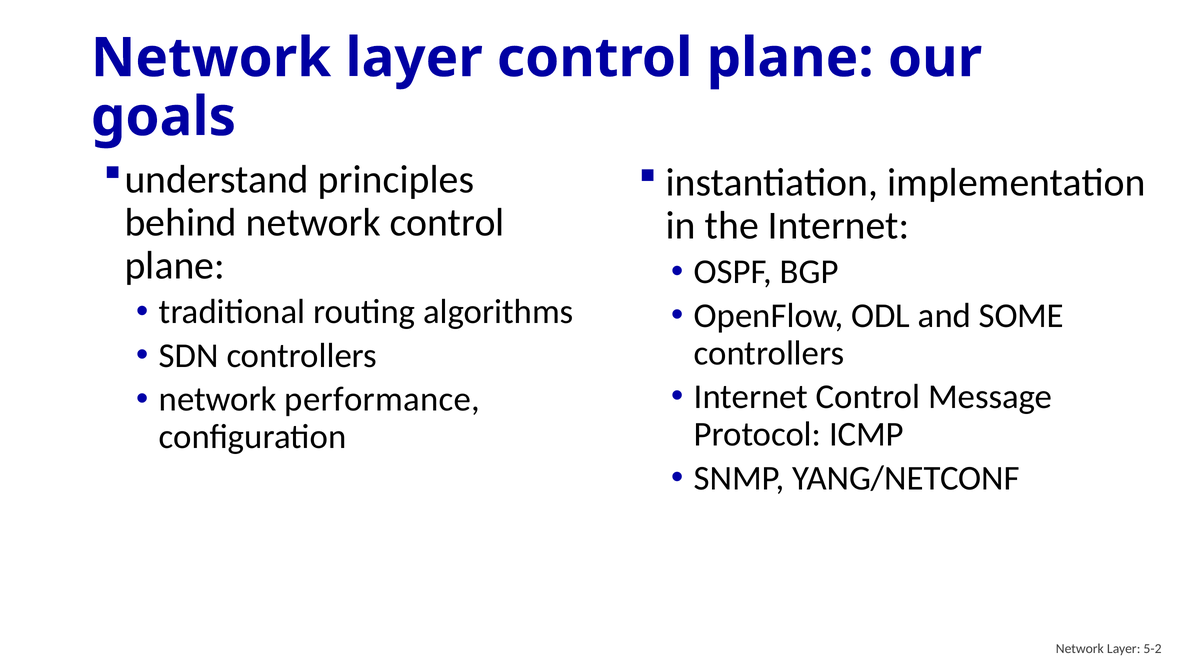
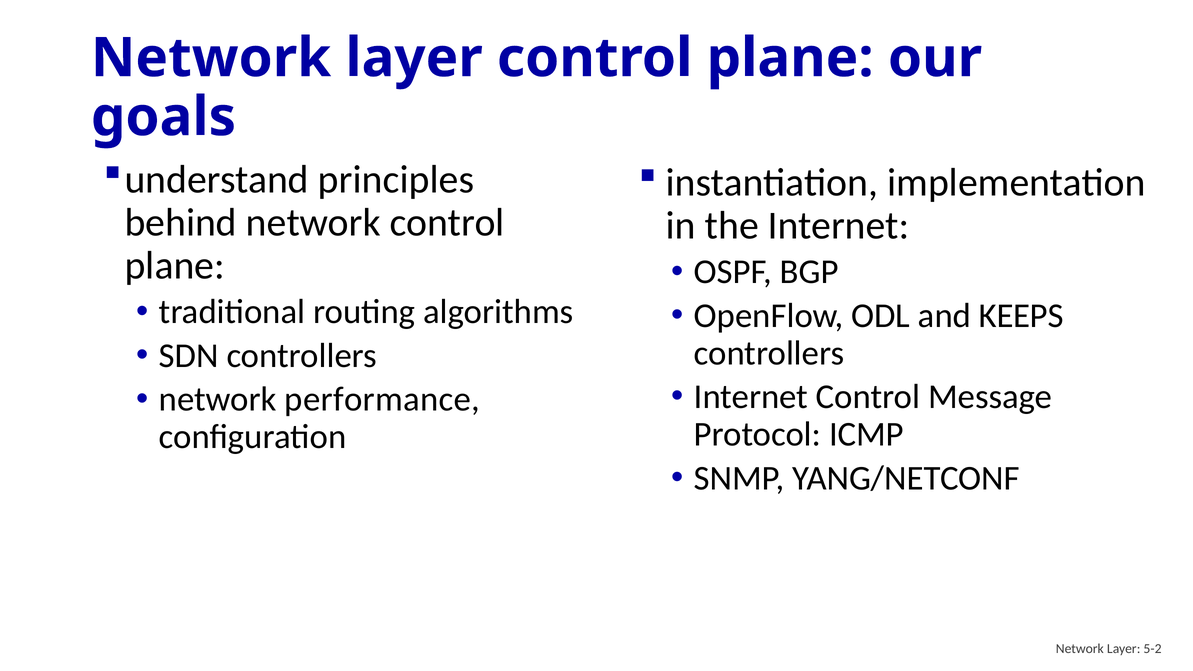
SOME: SOME -> KEEPS
